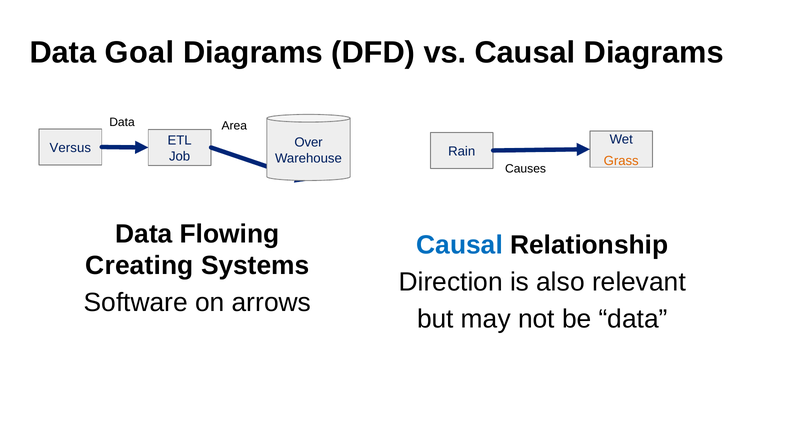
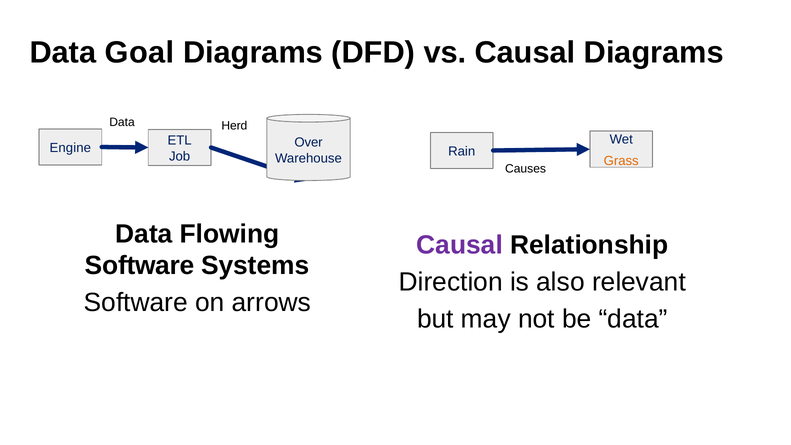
Area: Area -> Herd
Versus: Versus -> Engine
Causal at (460, 245) colour: blue -> purple
Creating at (139, 266): Creating -> Software
